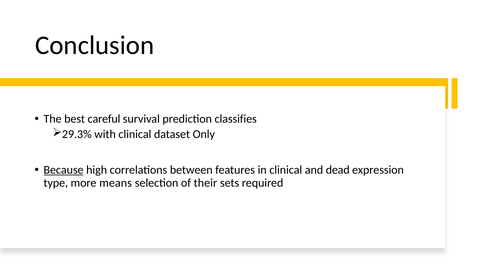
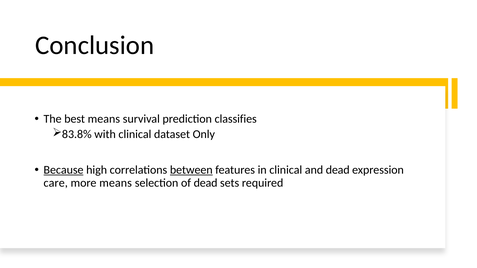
best careful: careful -> means
29.3%: 29.3% -> 83.8%
between underline: none -> present
type: type -> care
of their: their -> dead
